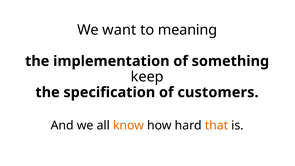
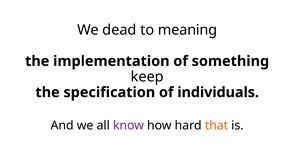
want: want -> dead
customers: customers -> individuals
know colour: orange -> purple
